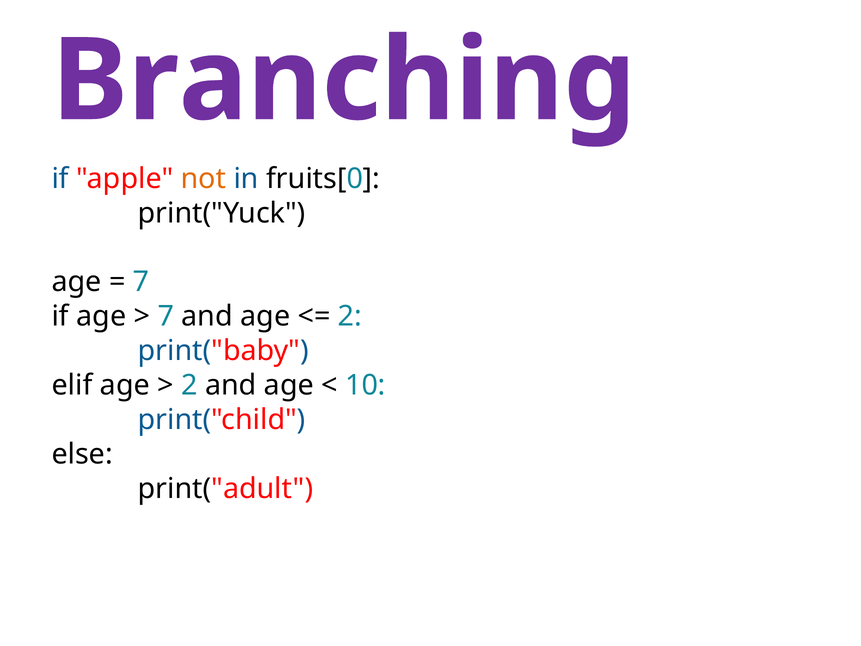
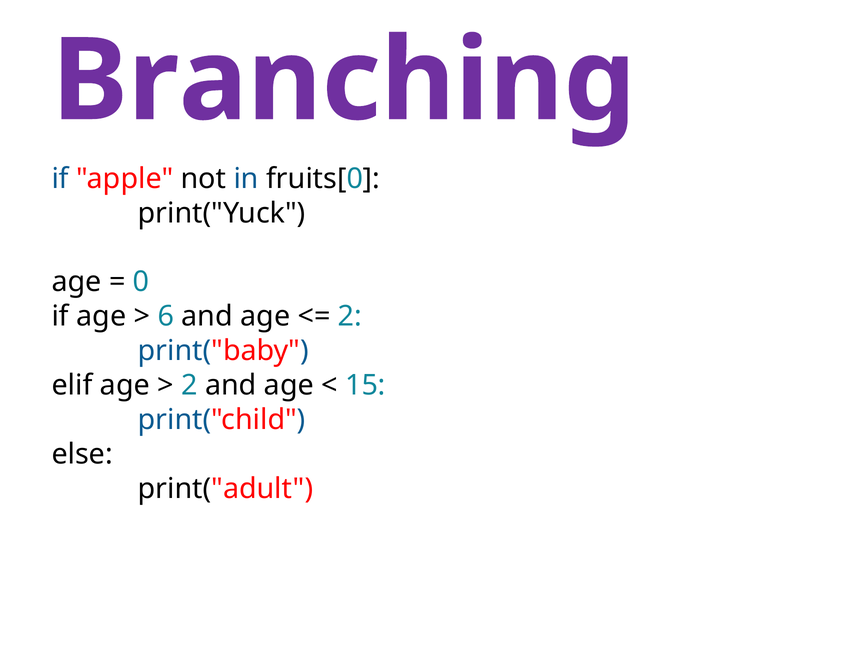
not colour: orange -> black
7 at (141, 282): 7 -> 0
7 at (166, 316): 7 -> 6
10: 10 -> 15
